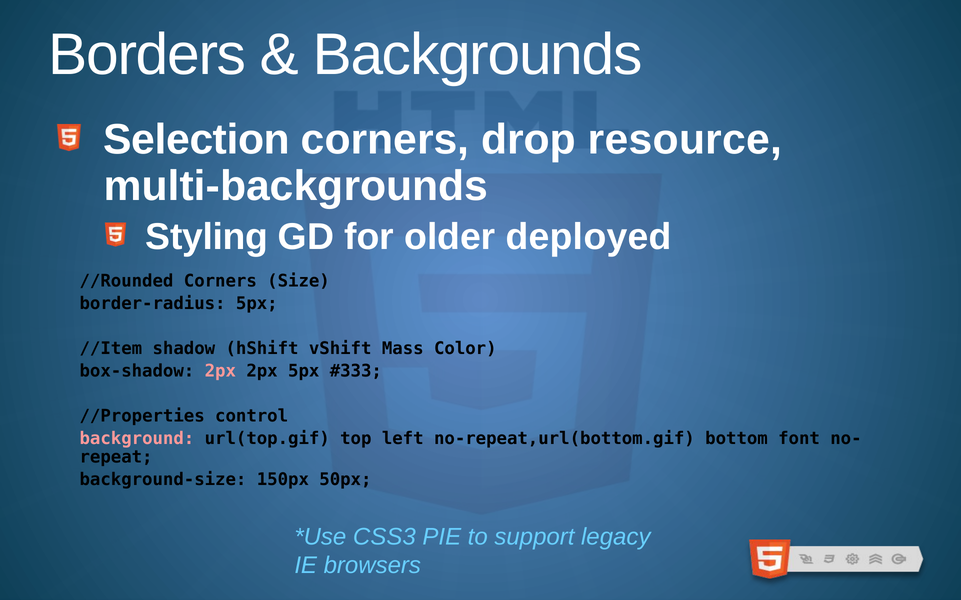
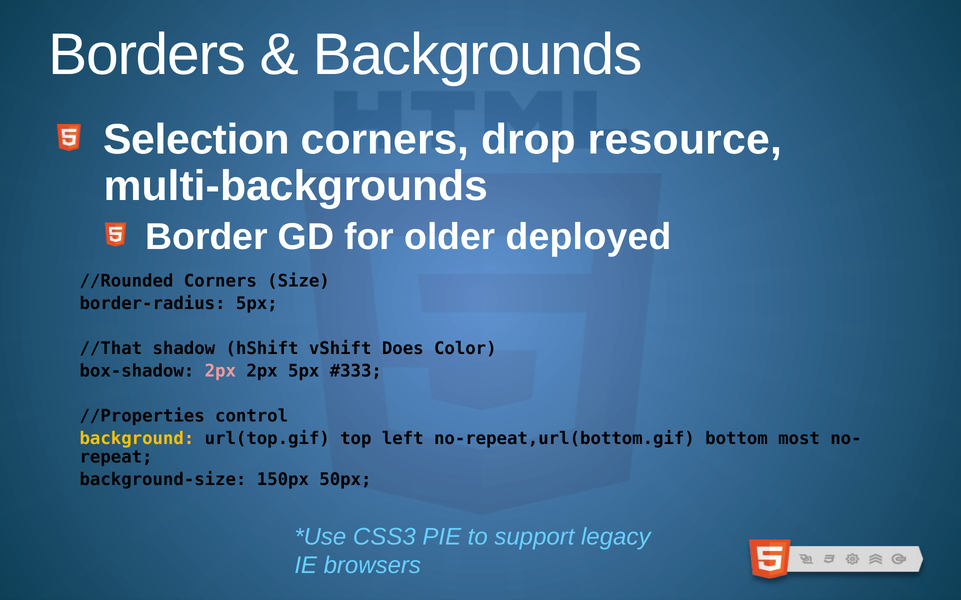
Styling: Styling -> Border
//Item: //Item -> //That
Mass: Mass -> Does
background colour: pink -> yellow
font: font -> most
